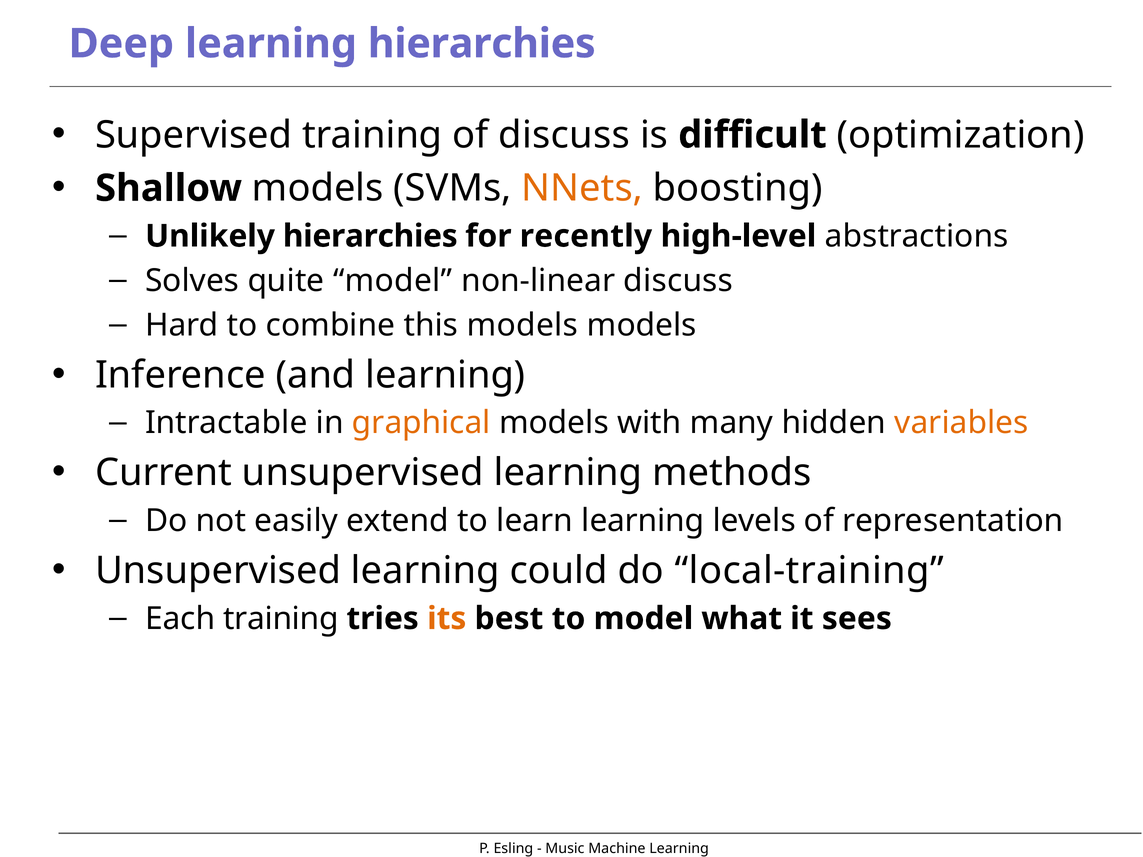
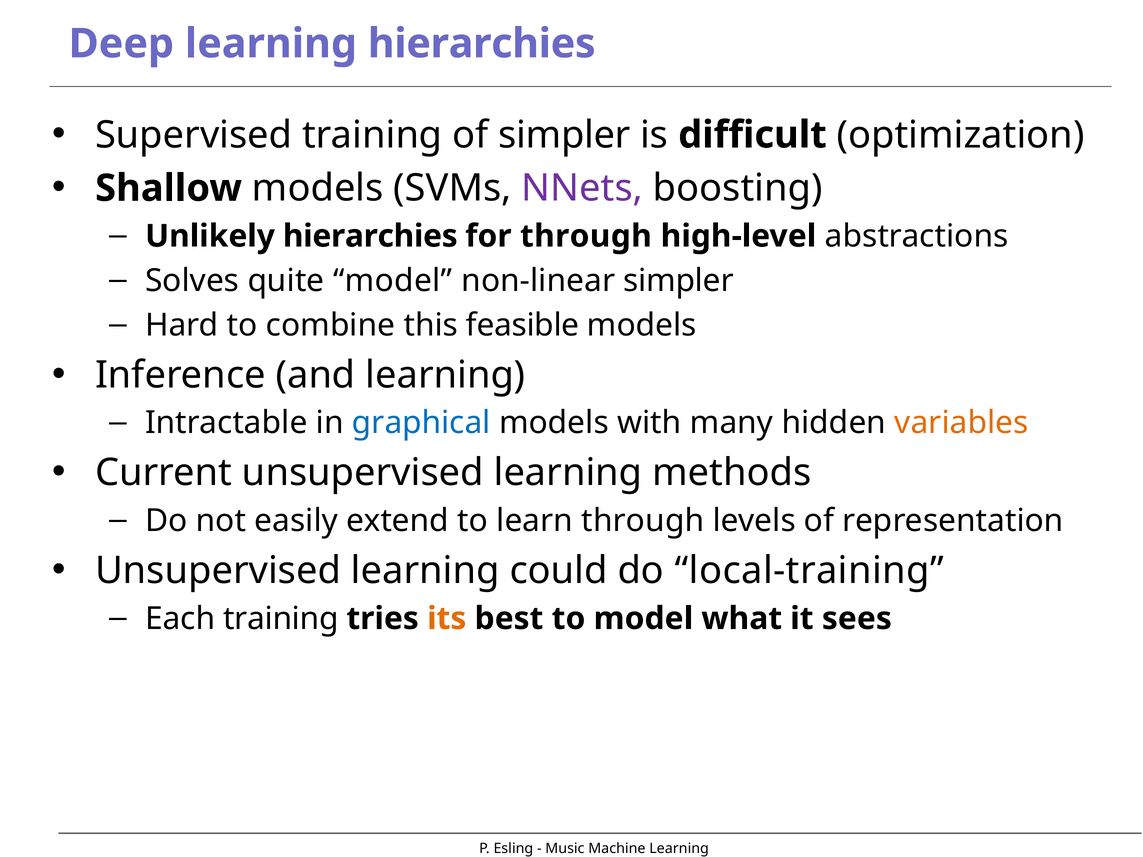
of discuss: discuss -> simpler
NNets colour: orange -> purple
for recently: recently -> through
non-linear discuss: discuss -> simpler
this models: models -> feasible
graphical colour: orange -> blue
learn learning: learning -> through
